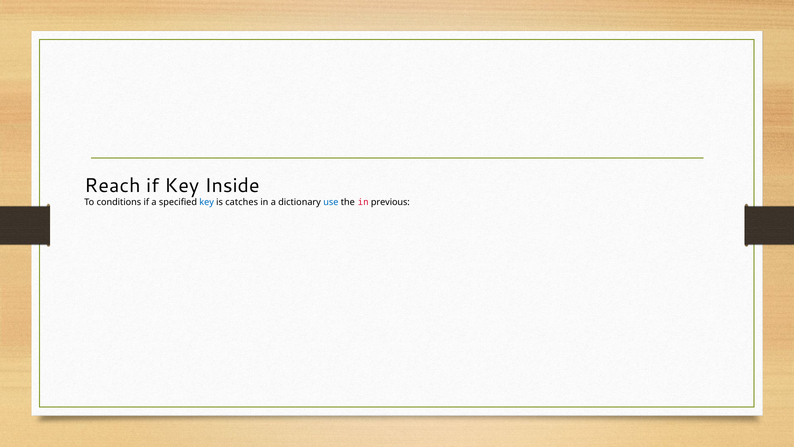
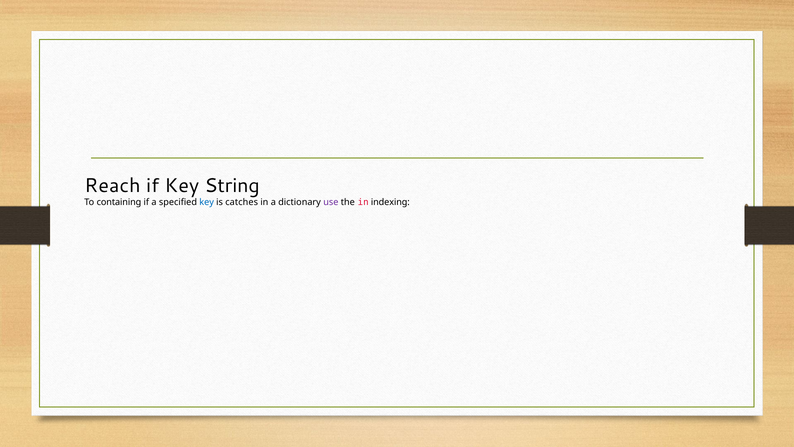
Inside: Inside -> String
conditions: conditions -> containing
use colour: blue -> purple
previous: previous -> indexing
